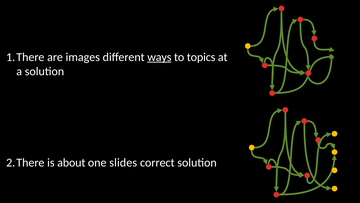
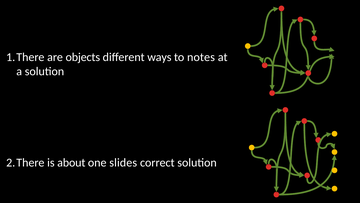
images: images -> objects
ways underline: present -> none
topics: topics -> notes
